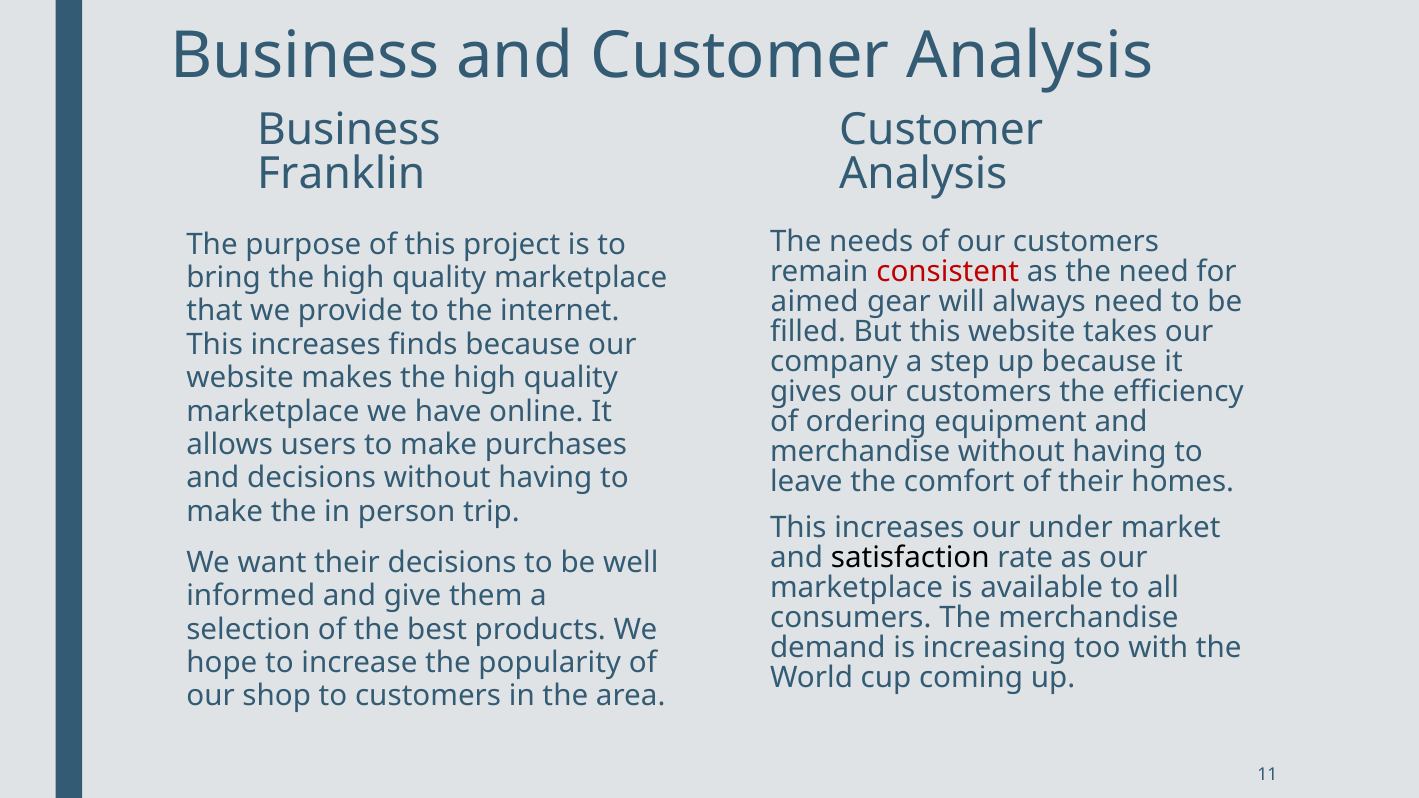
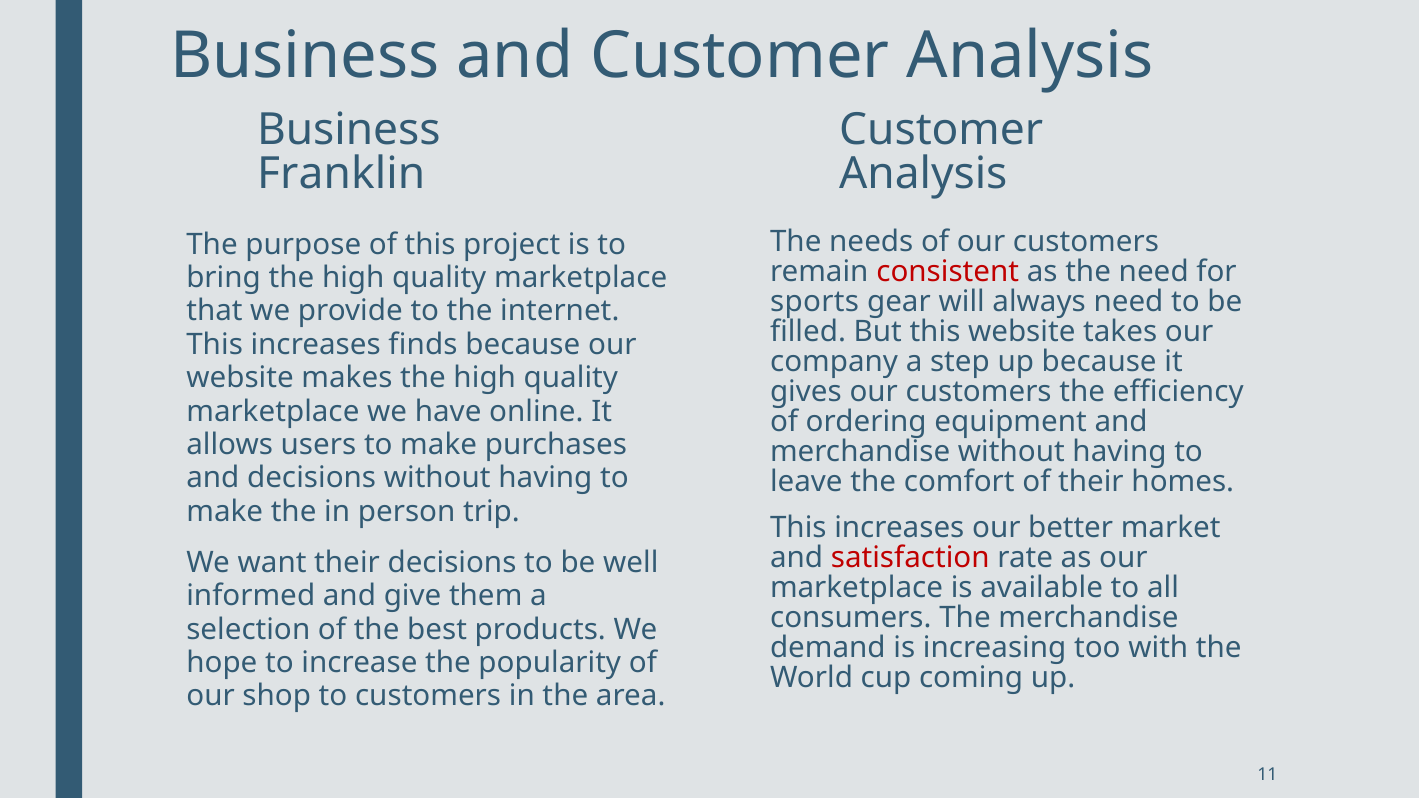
aimed: aimed -> sports
under: under -> better
satisfaction colour: black -> red
